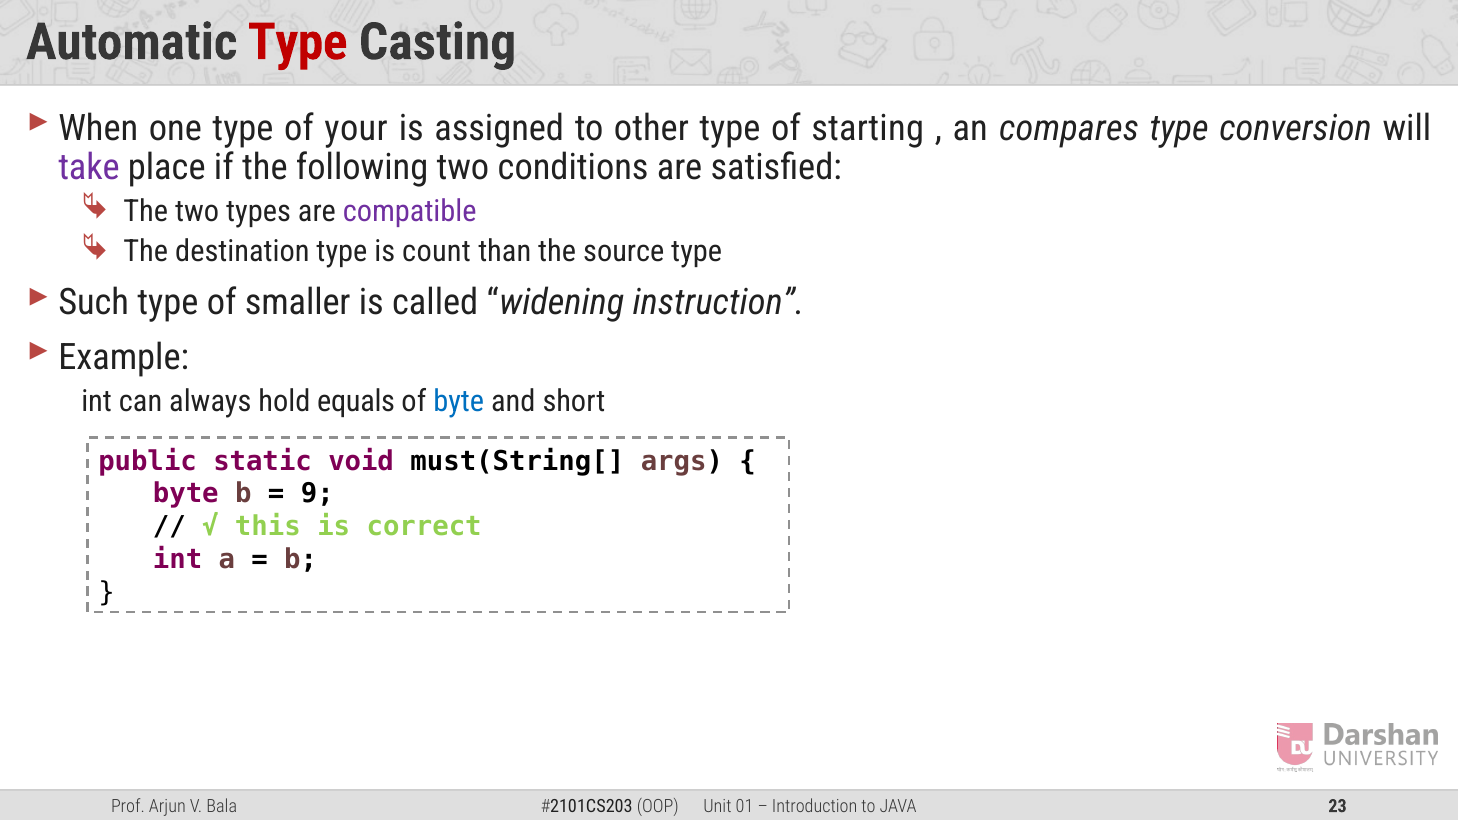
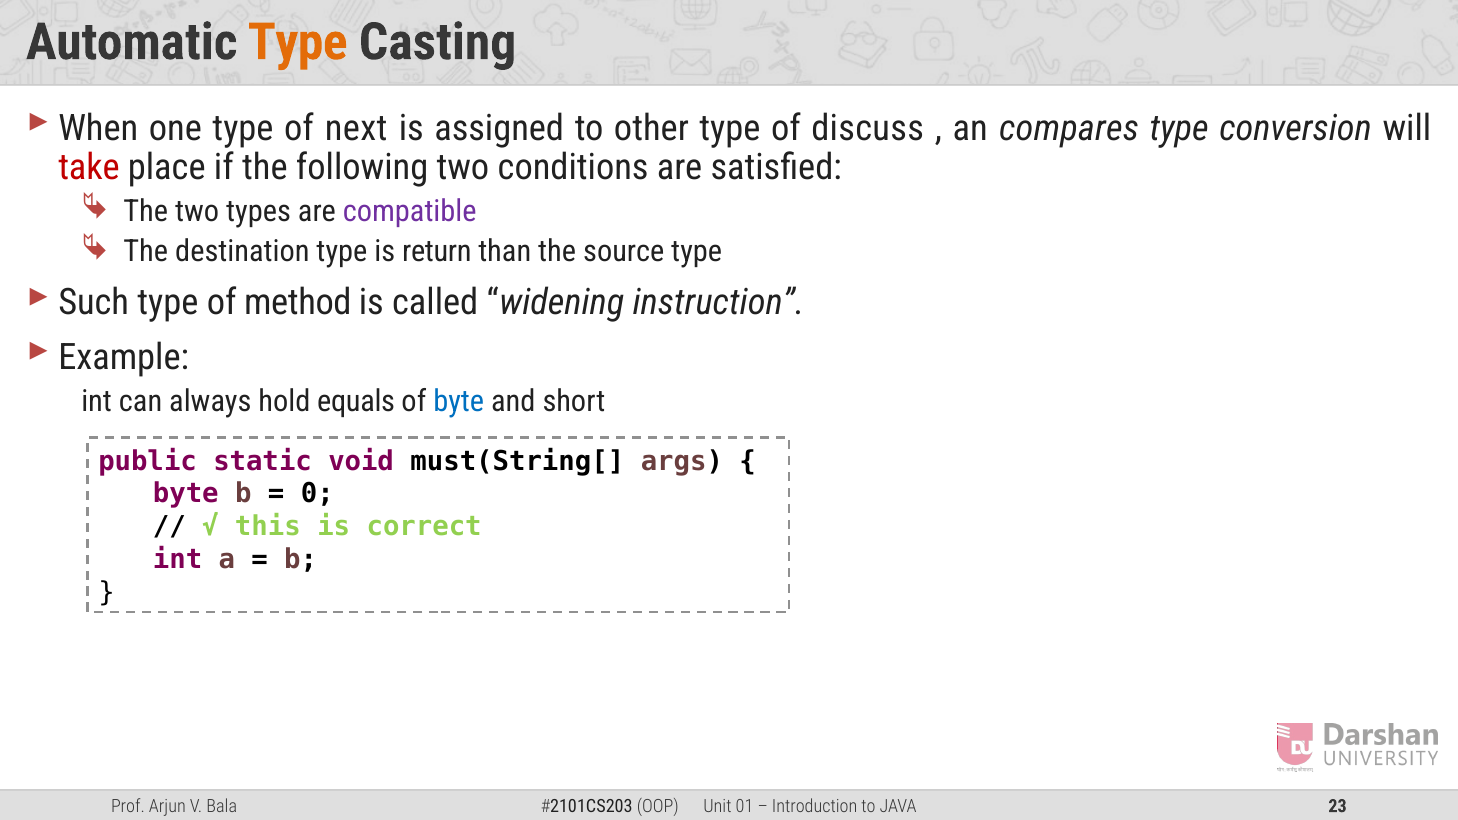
Type at (298, 42) colour: red -> orange
your: your -> next
starting: starting -> discuss
take colour: purple -> red
count: count -> return
smaller: smaller -> method
9: 9 -> 0
